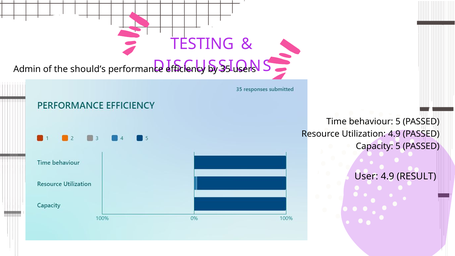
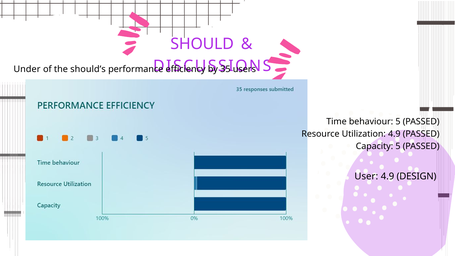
TESTING: TESTING -> SHOULD
Admin: Admin -> Under
RESULT: RESULT -> DESIGN
